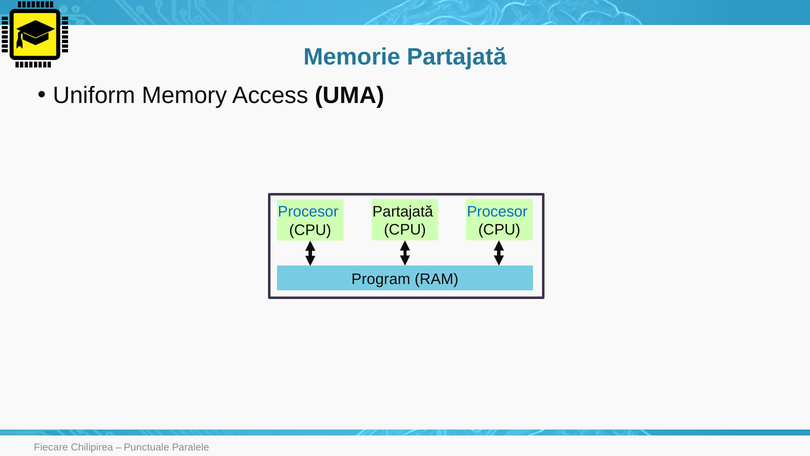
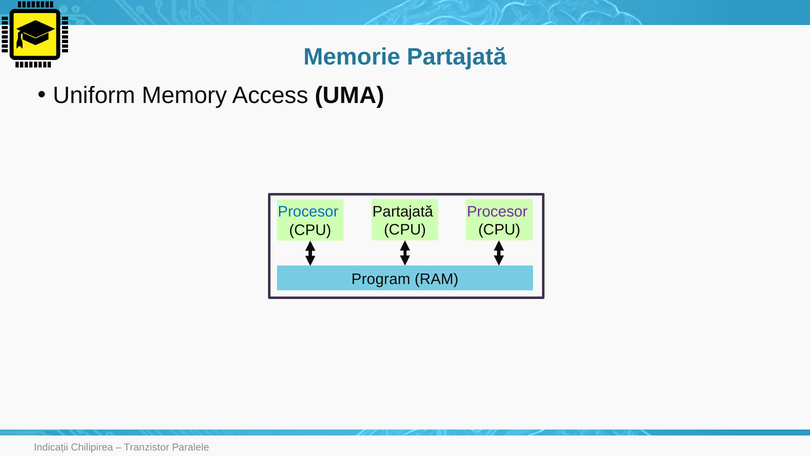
Procesor at (497, 211) colour: blue -> purple
Fiecare: Fiecare -> Indicații
Punctuale: Punctuale -> Tranzistor
